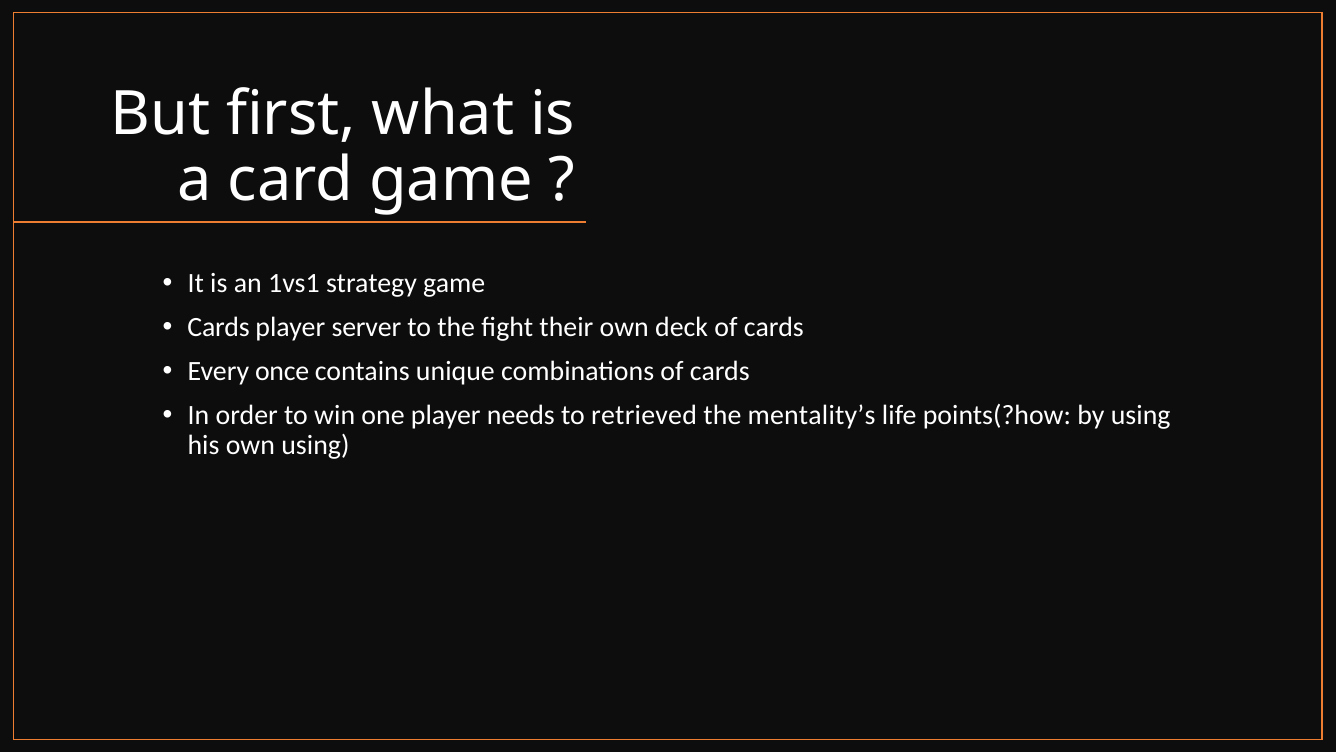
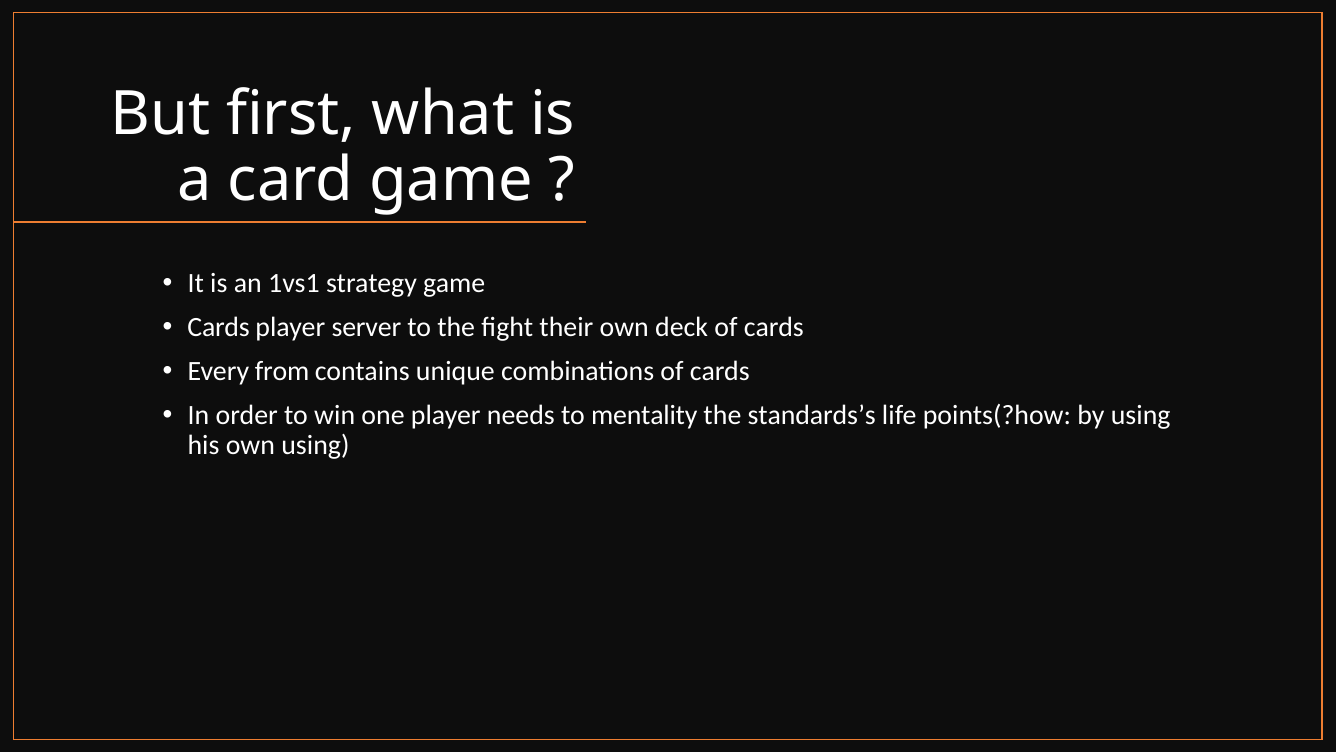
once: once -> from
retrieved: retrieved -> mentality
mentality’s: mentality’s -> standards’s
